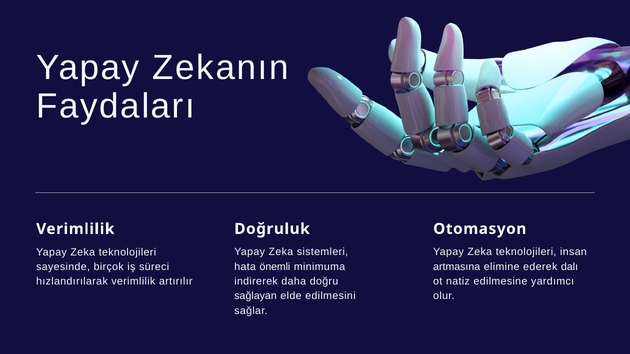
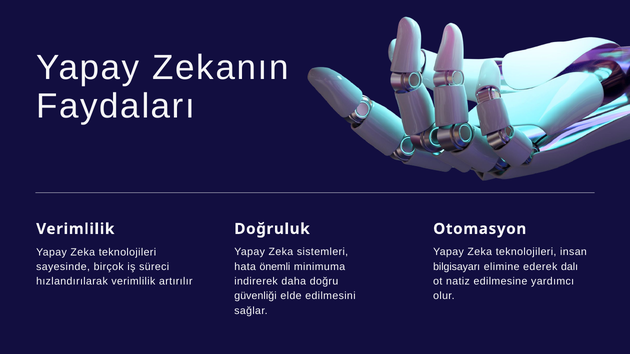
artmasına: artmasına -> bilgisayarı
sağlayan: sağlayan -> güvenliği
